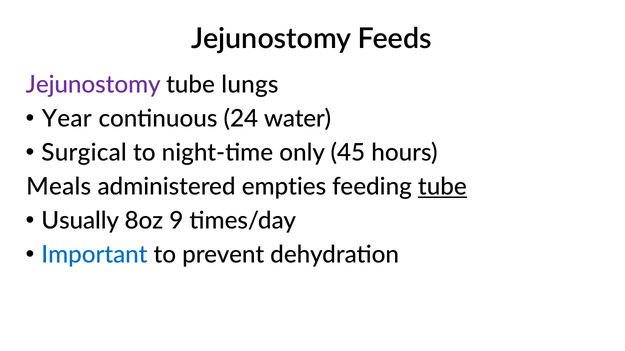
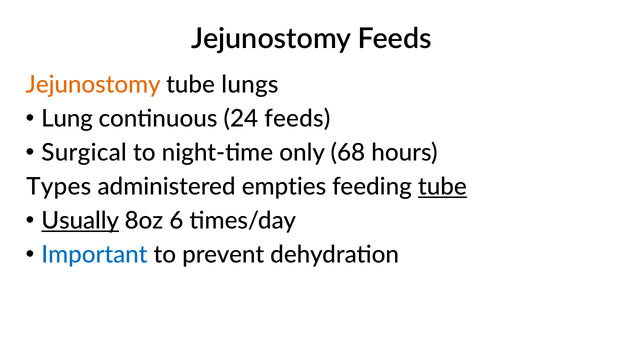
Jejunostomy at (93, 85) colour: purple -> orange
Year: Year -> Lung
24 water: water -> feeds
45: 45 -> 68
Meals: Meals -> Types
Usually underline: none -> present
9: 9 -> 6
